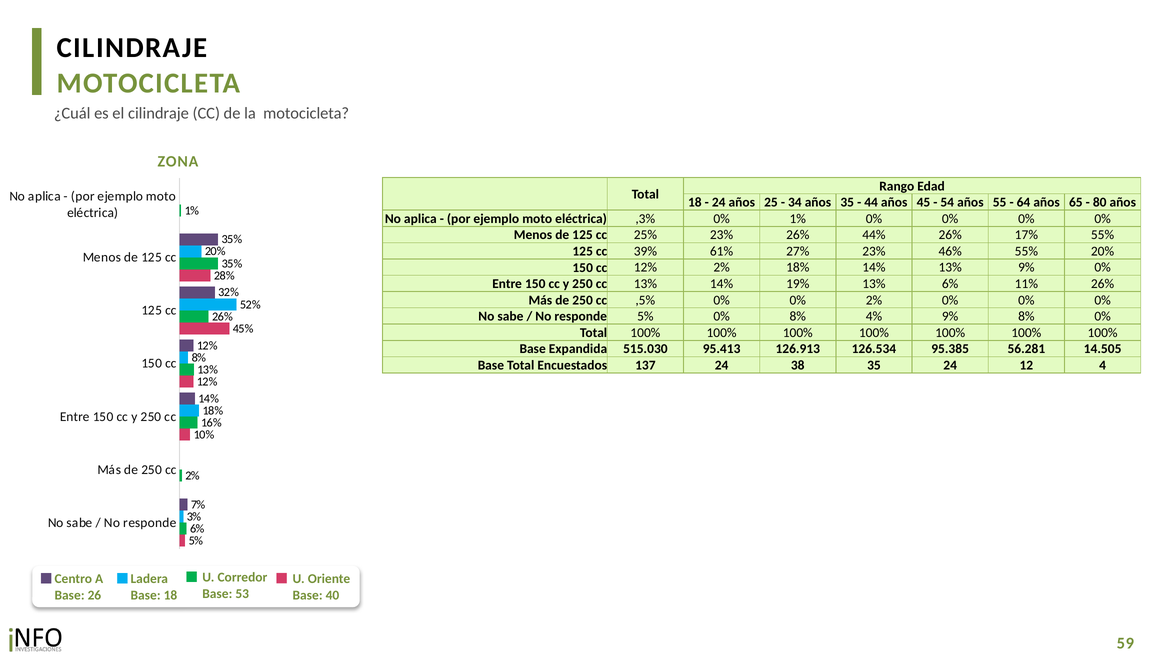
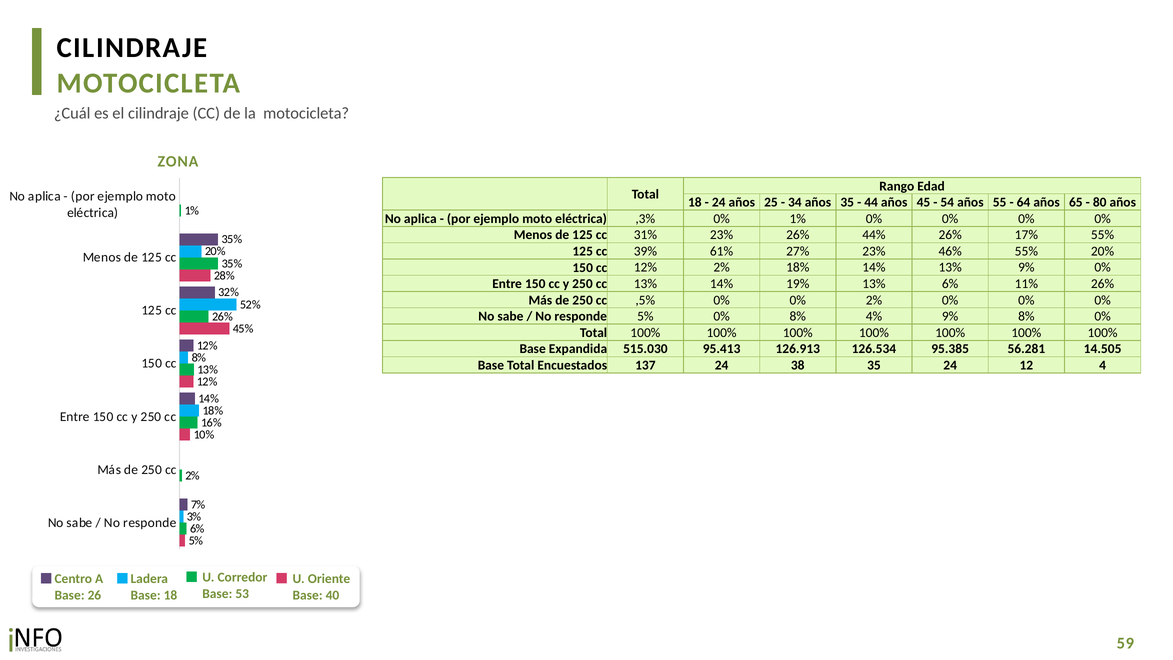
25%: 25% -> 31%
